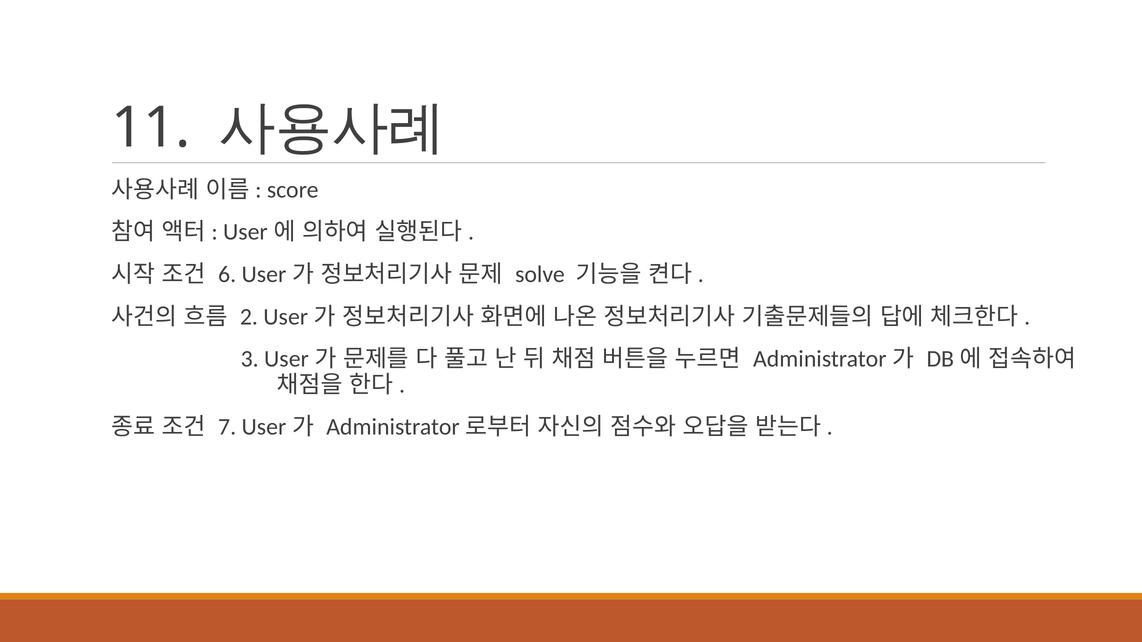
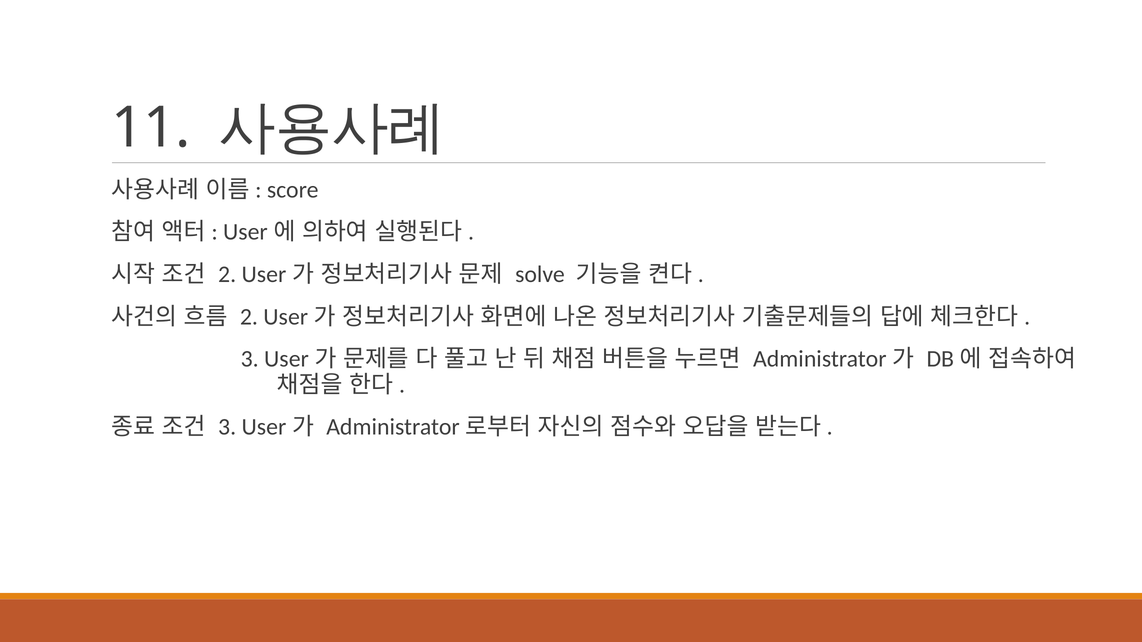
6 at (227, 275): 6 -> 2
7 at (227, 427): 7 -> 3
